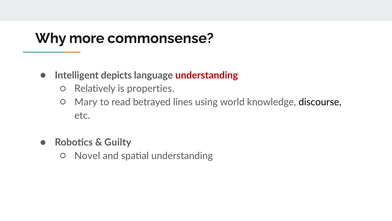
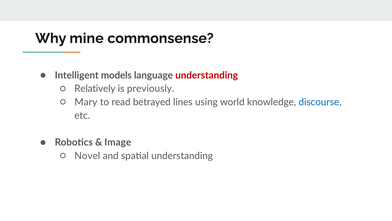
more: more -> mine
depicts: depicts -> models
properties: properties -> previously
discourse colour: black -> blue
Guilty: Guilty -> Image
